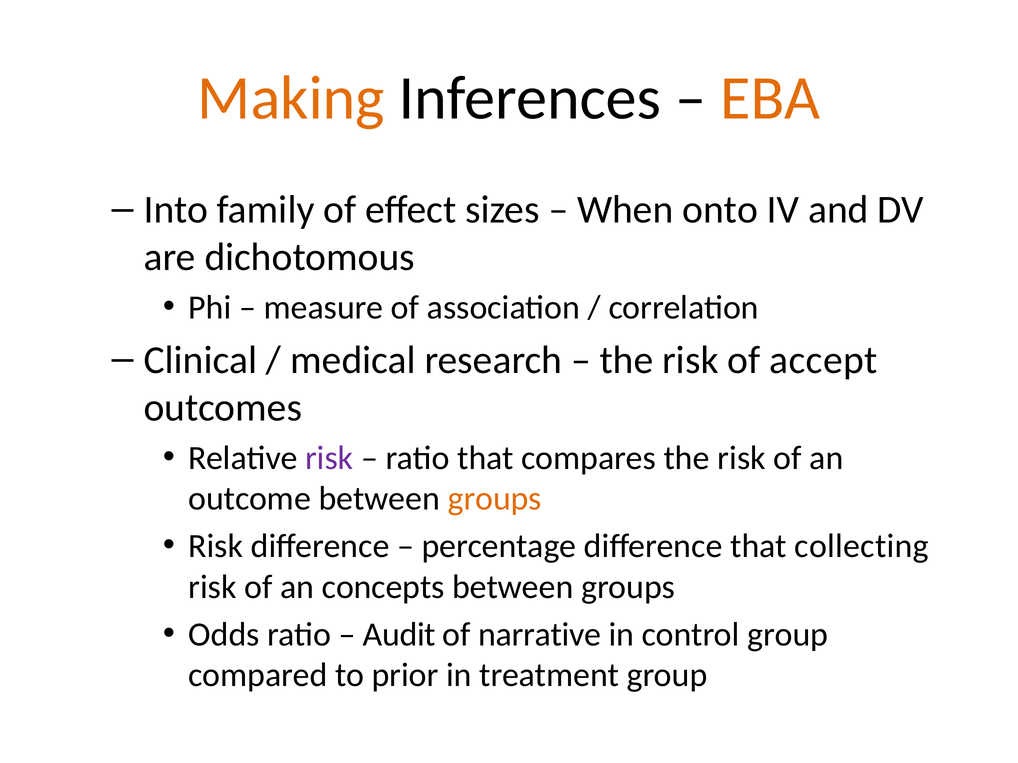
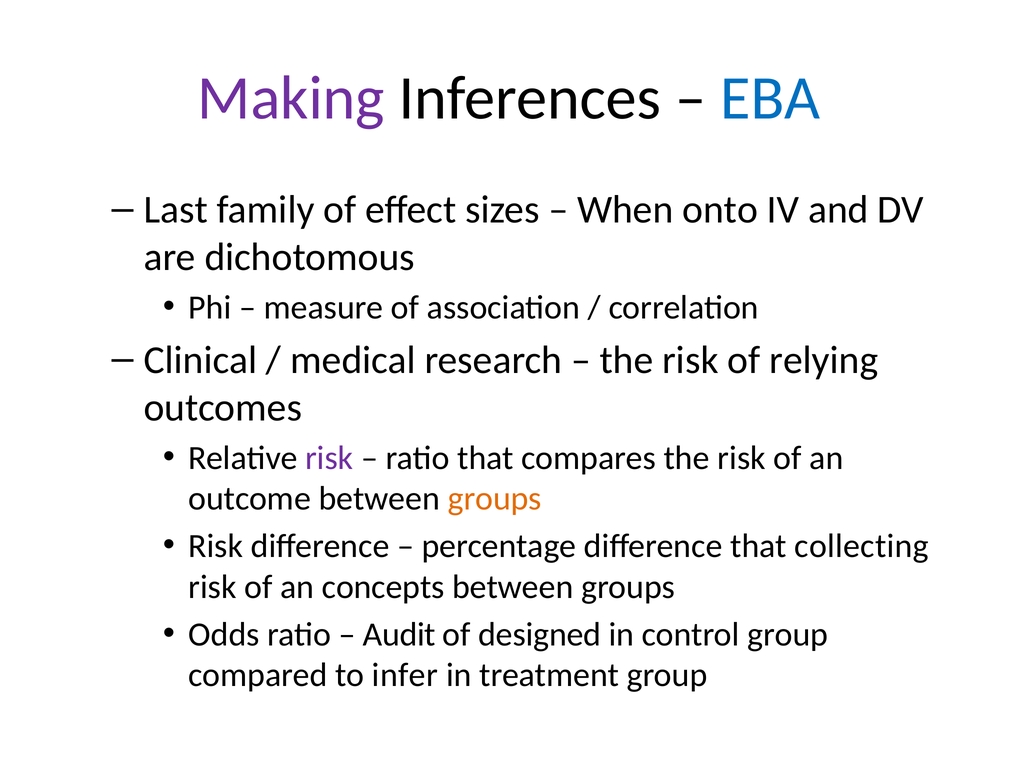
Making colour: orange -> purple
EBA colour: orange -> blue
Into: Into -> Last
accept: accept -> relying
narrative: narrative -> designed
prior: prior -> infer
